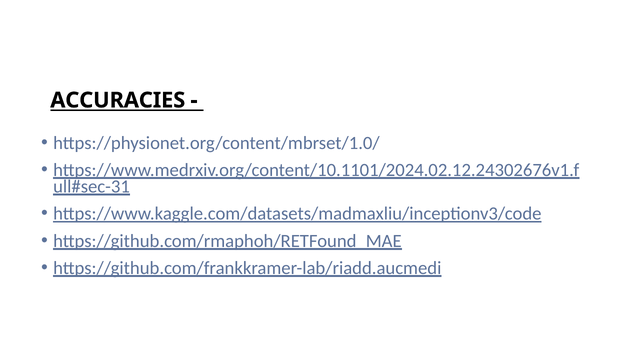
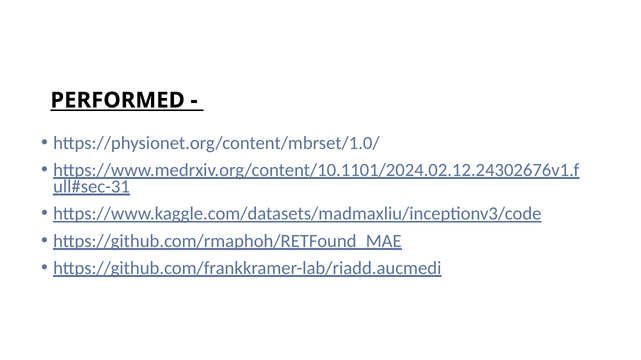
ACCURACIES: ACCURACIES -> PERFORMED
